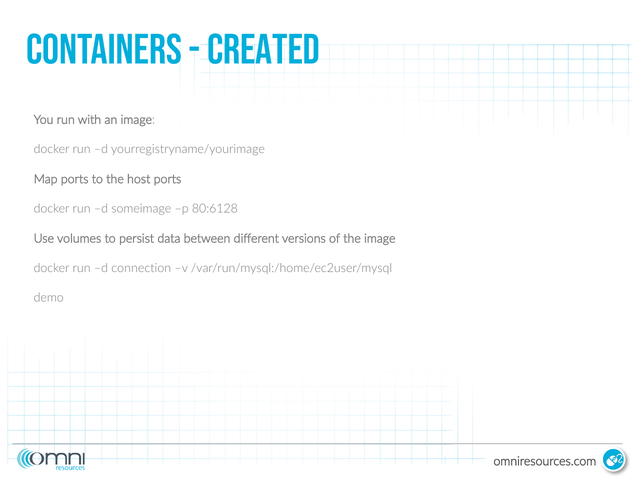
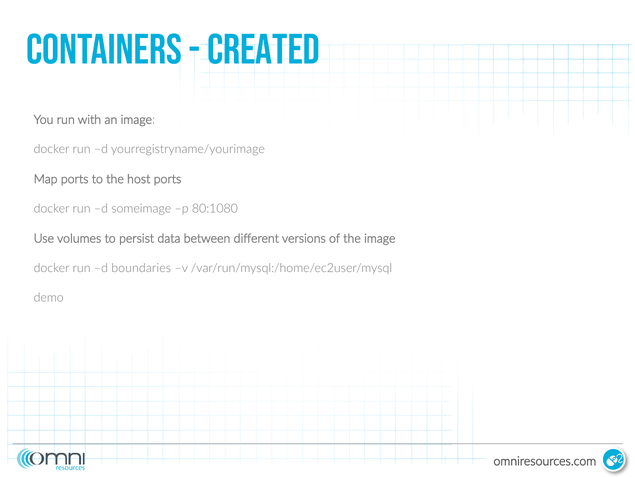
80:6128: 80:6128 -> 80:1080
connection: connection -> boundaries
